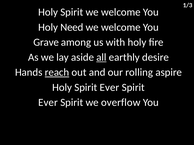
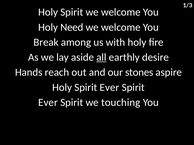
Grave: Grave -> Break
reach underline: present -> none
rolling: rolling -> stones
overflow: overflow -> touching
